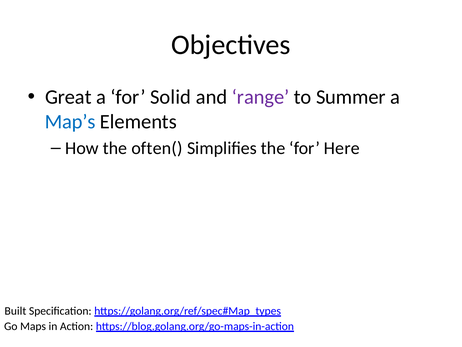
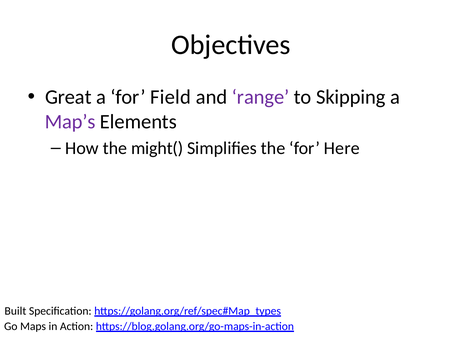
Solid: Solid -> Field
Summer: Summer -> Skipping
Map’s colour: blue -> purple
often(: often( -> might(
